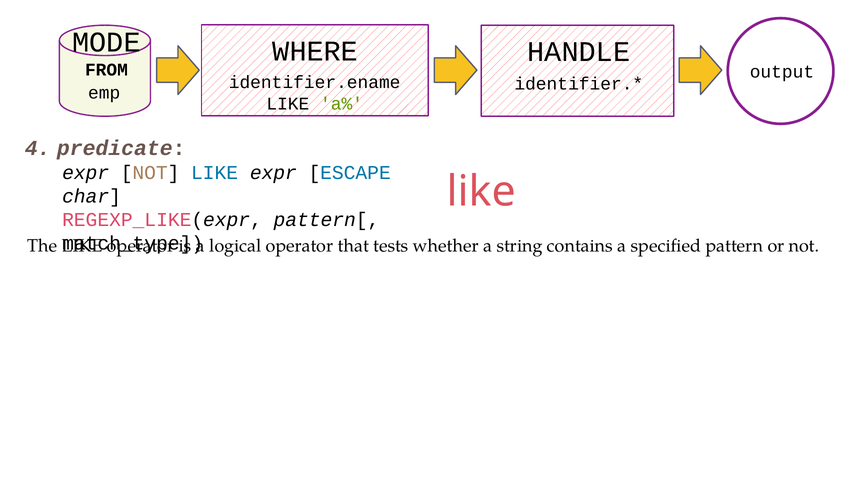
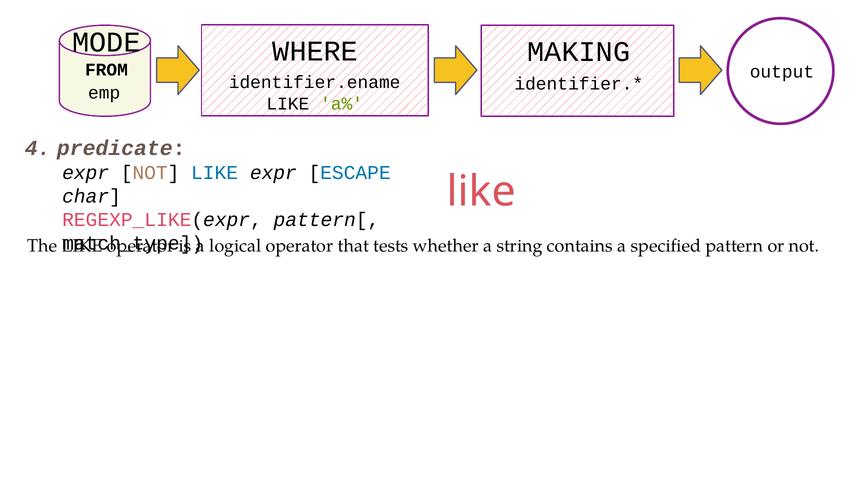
HANDLE: HANDLE -> MAKING
